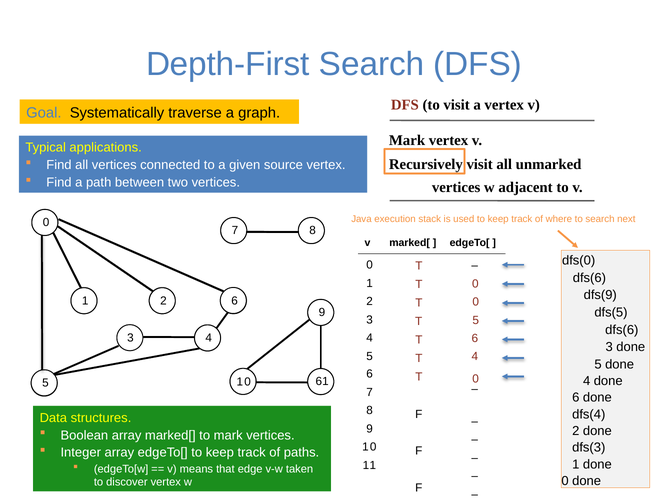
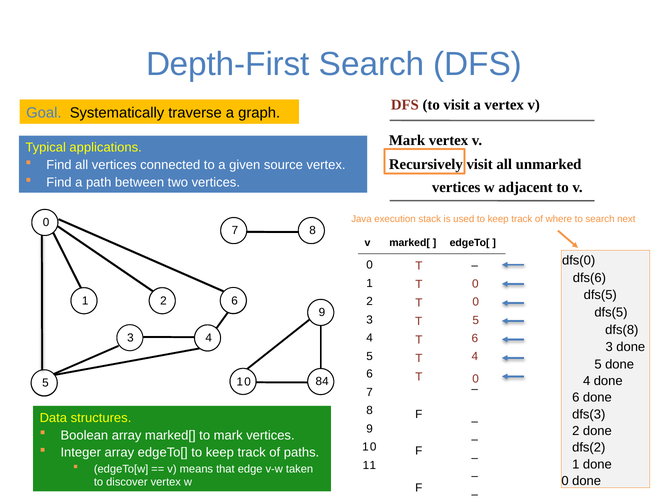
dfs(9 at (600, 295): dfs(9 -> dfs(5
dfs(6 at (622, 330): dfs(6 -> dfs(8
61: 61 -> 84
dfs(4: dfs(4 -> dfs(3
dfs(3: dfs(3 -> dfs(2
